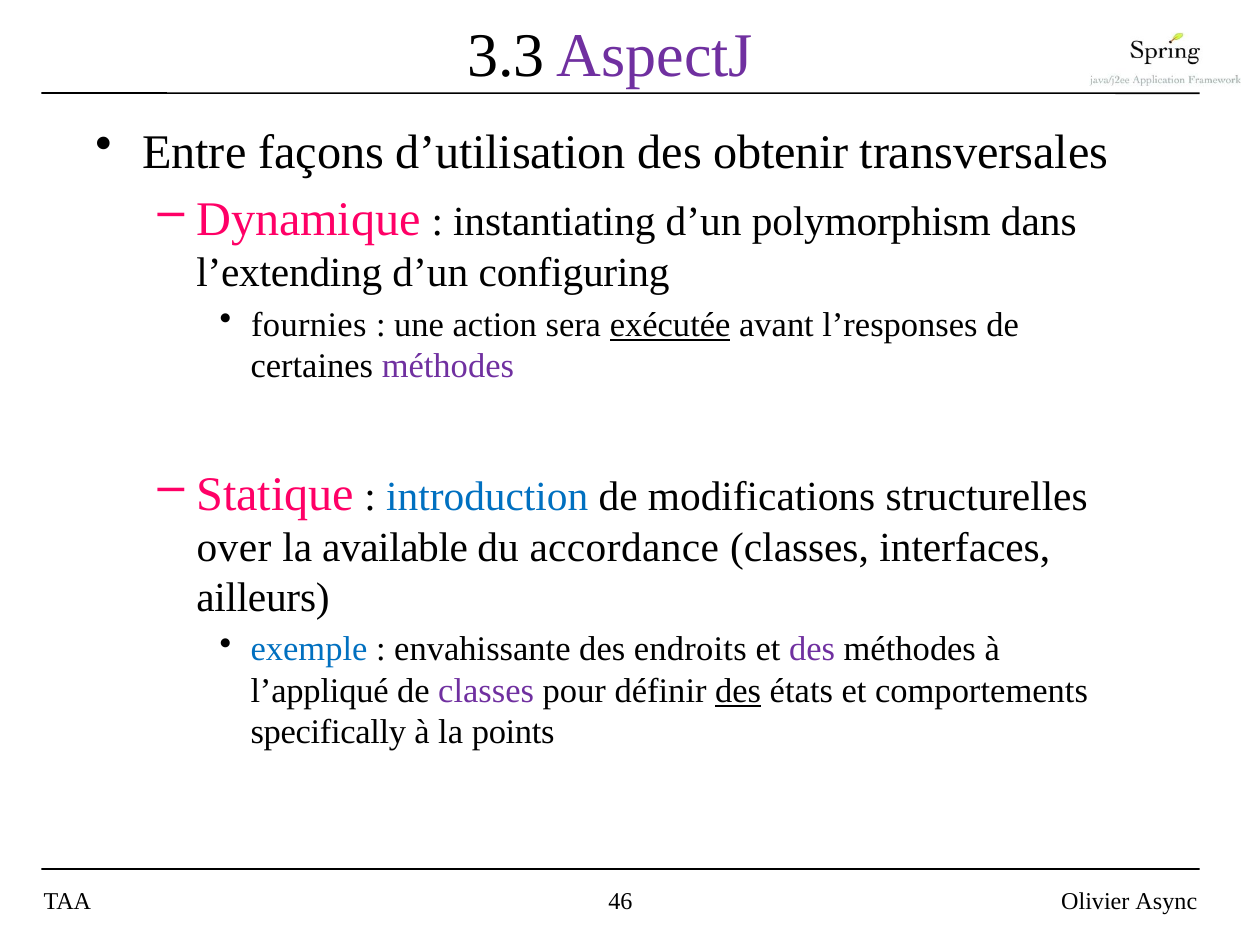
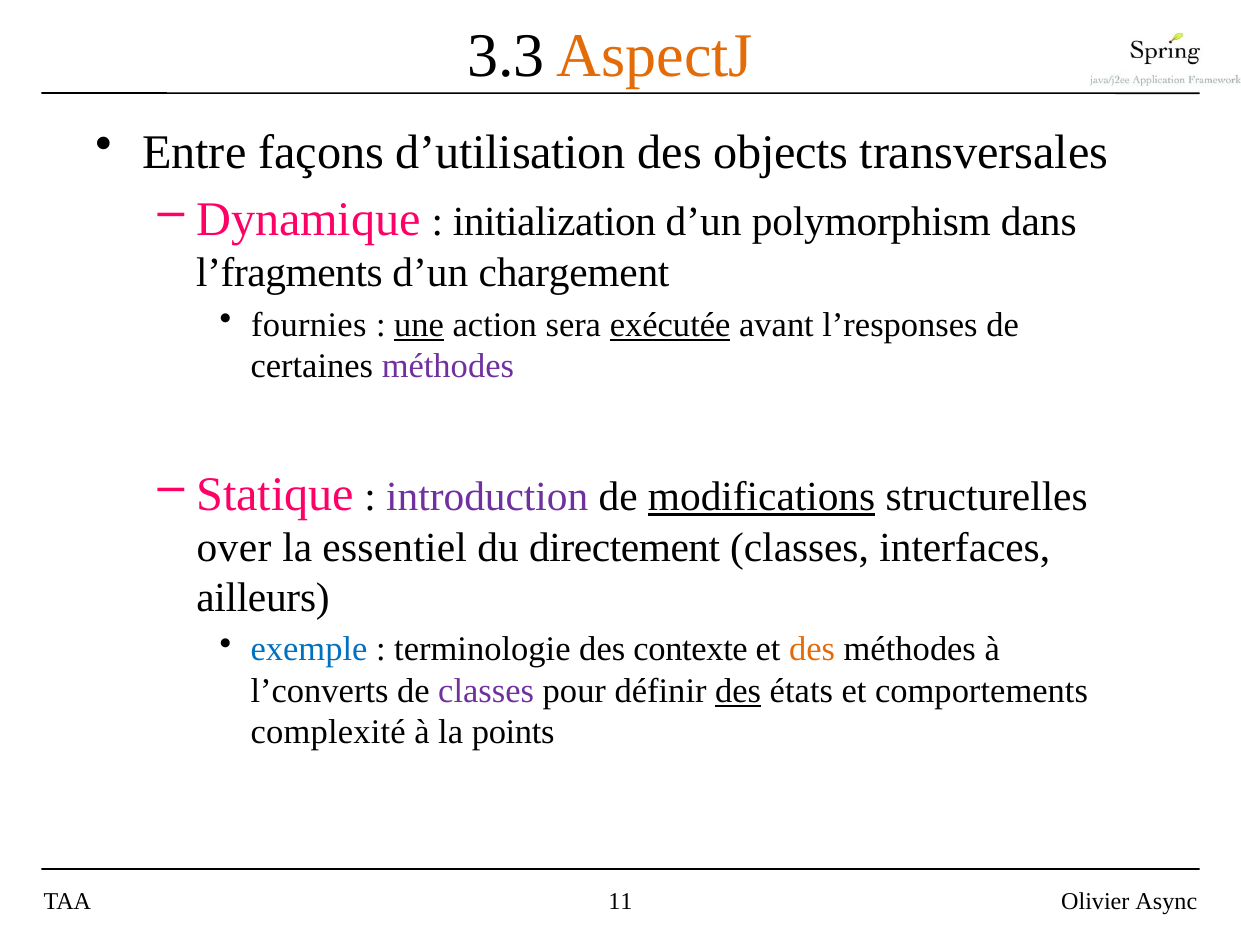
AspectJ colour: purple -> orange
obtenir: obtenir -> objects
instantiating: instantiating -> initialization
l’extending: l’extending -> l’fragments
configuring: configuring -> chargement
une underline: none -> present
introduction colour: blue -> purple
modifications underline: none -> present
available: available -> essentiel
accordance: accordance -> directement
envahissante: envahissante -> terminologie
endroits: endroits -> contexte
des at (812, 649) colour: purple -> orange
l’appliqué: l’appliqué -> l’converts
specifically: specifically -> complexité
46: 46 -> 11
